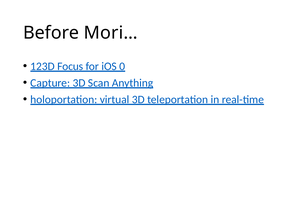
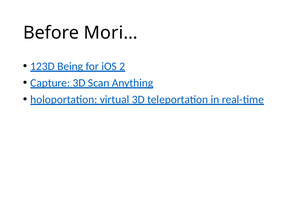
Focus: Focus -> Being
0: 0 -> 2
